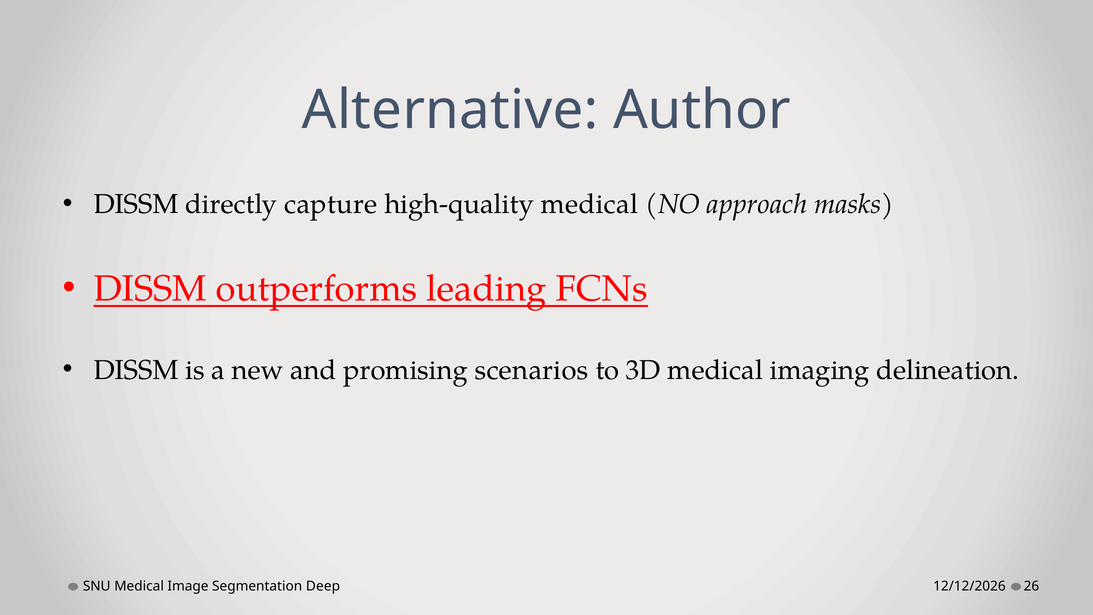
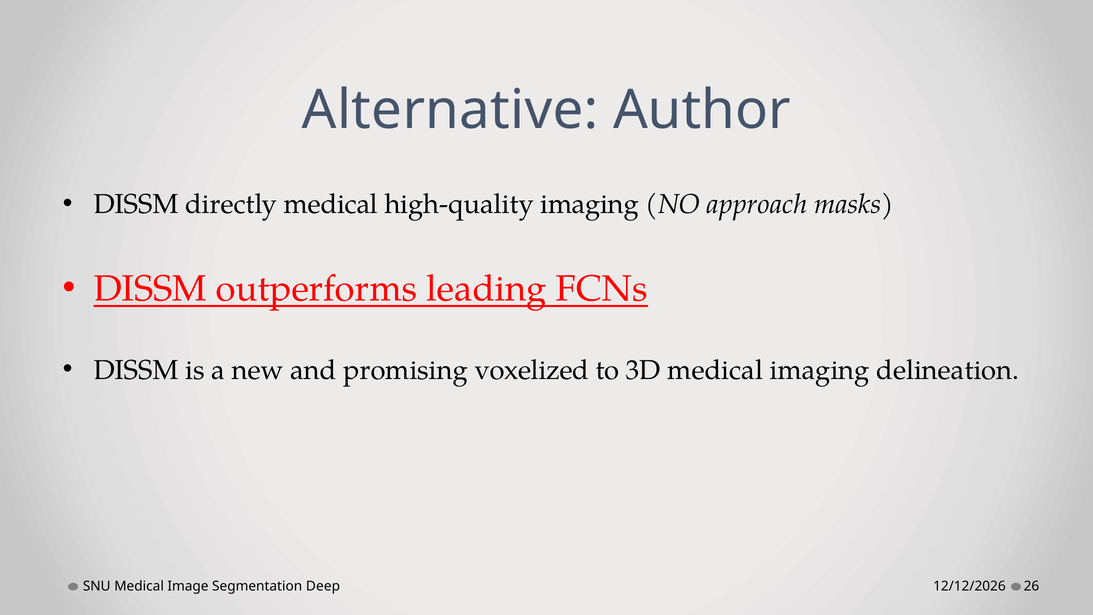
directly capture: capture -> medical
high-quality medical: medical -> imaging
scenarios: scenarios -> voxelized
